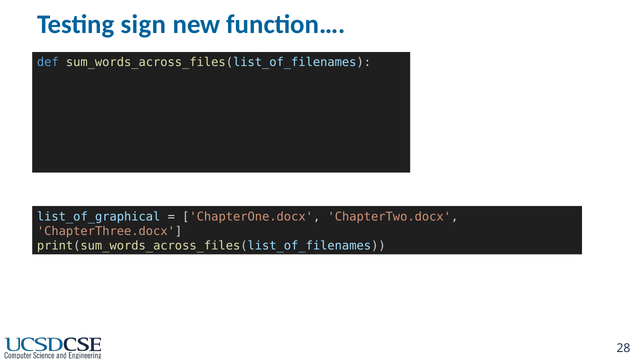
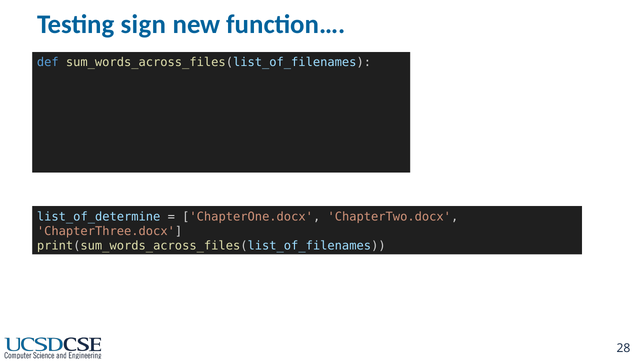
list_of_graphical: list_of_graphical -> list_of_determine
